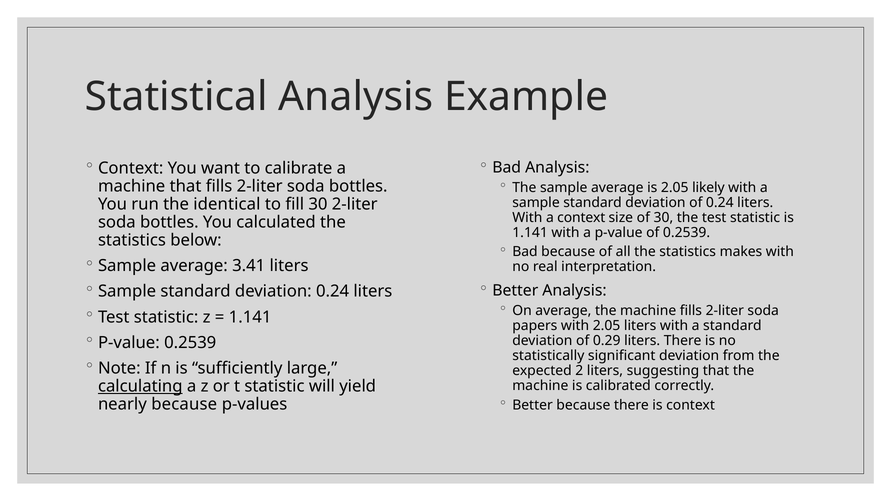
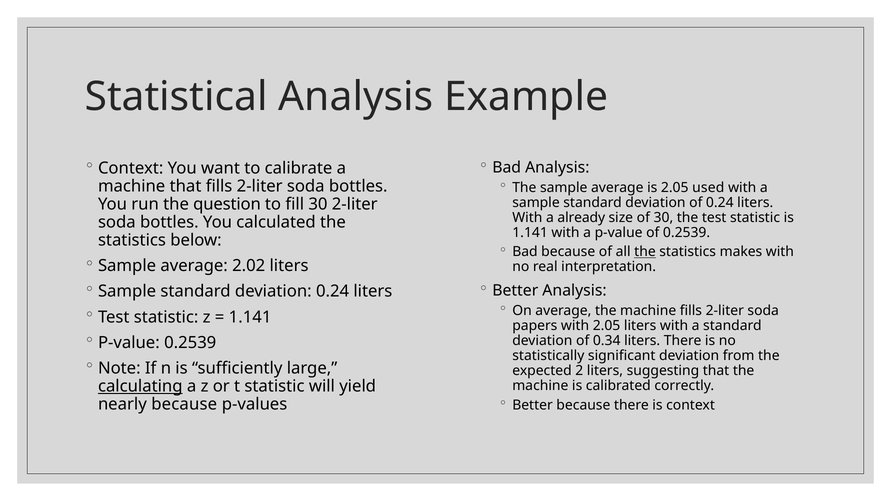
likely: likely -> used
identical: identical -> question
a context: context -> already
the at (645, 252) underline: none -> present
3.41: 3.41 -> 2.02
0.29: 0.29 -> 0.34
